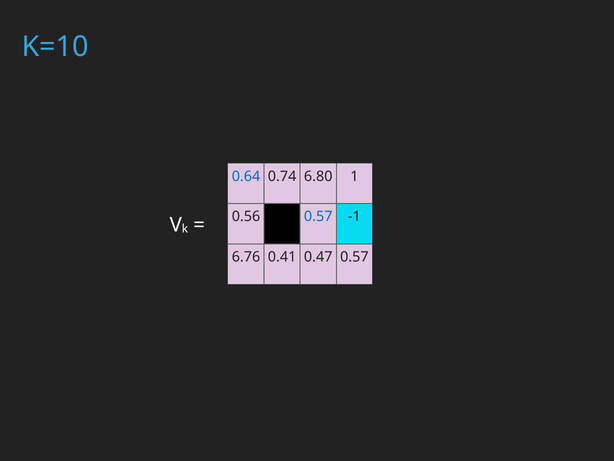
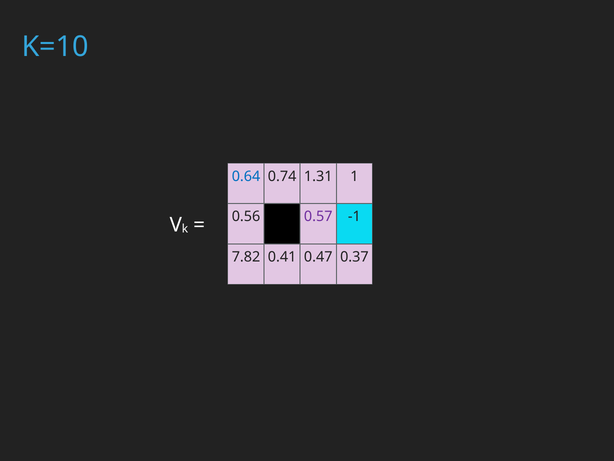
6.80: 6.80 -> 1.31
0.57 at (318, 216) colour: blue -> purple
6.76: 6.76 -> 7.82
0.47 0.57: 0.57 -> 0.37
